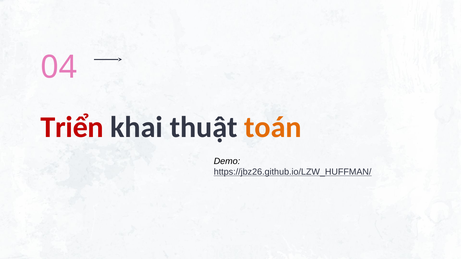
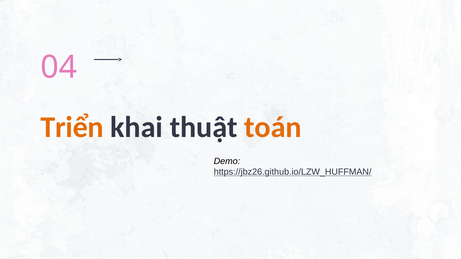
Triển colour: red -> orange
